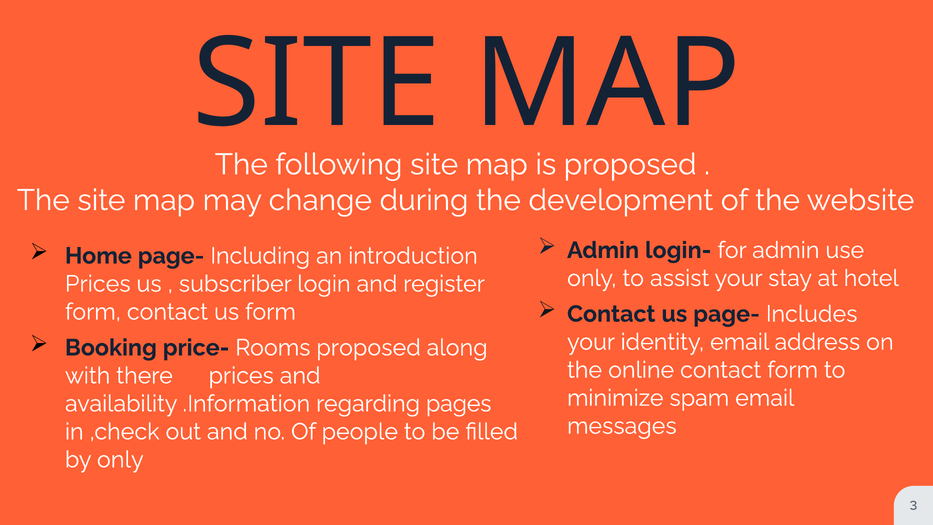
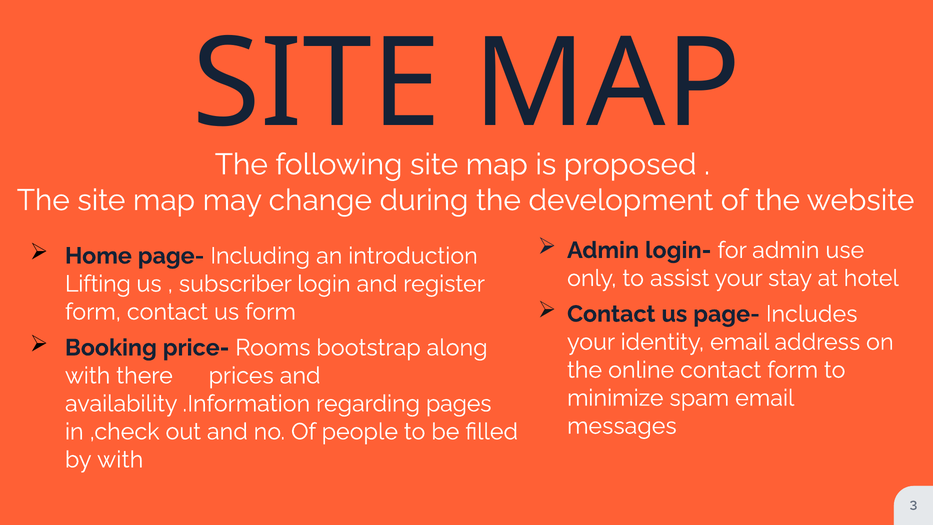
Prices at (98, 284): Prices -> Lifting
Rooms proposed: proposed -> bootstrap
by only: only -> with
